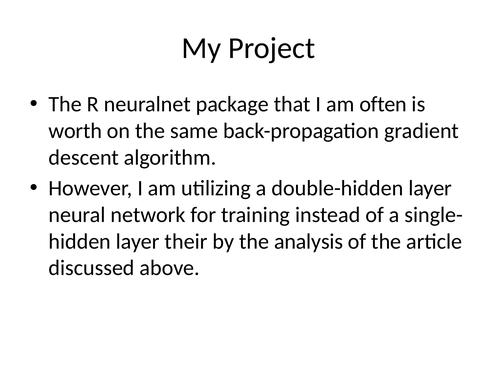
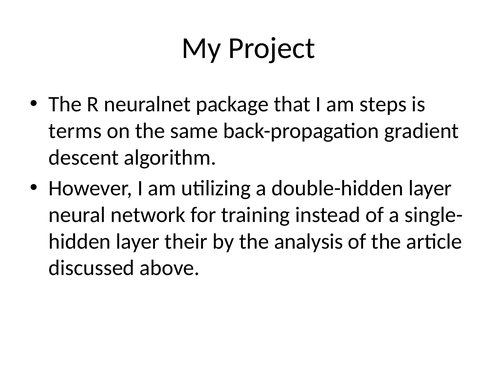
often: often -> steps
worth: worth -> terms
